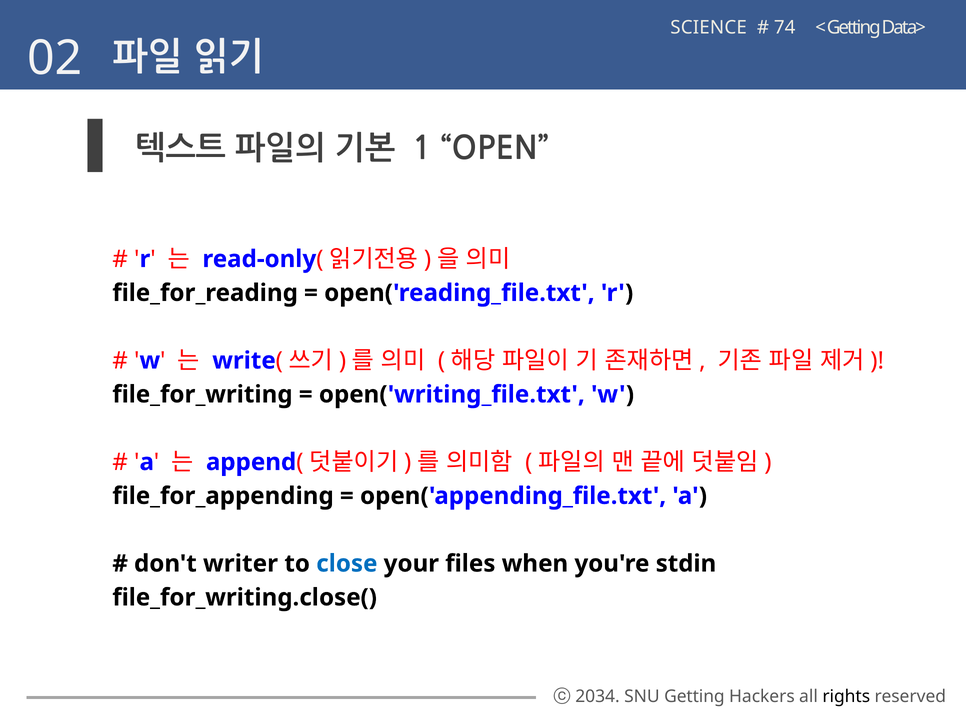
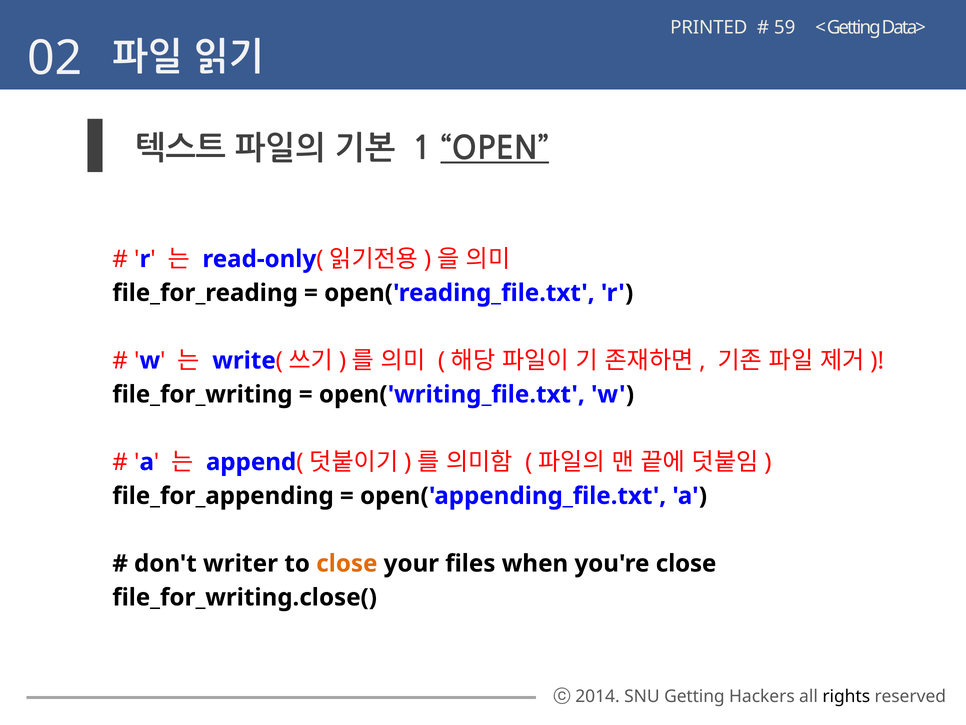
SCIENCE: SCIENCE -> PRINTED
74: 74 -> 59
OPEN underline: none -> present
close at (347, 563) colour: blue -> orange
you're stdin: stdin -> close
2034: 2034 -> 2014
